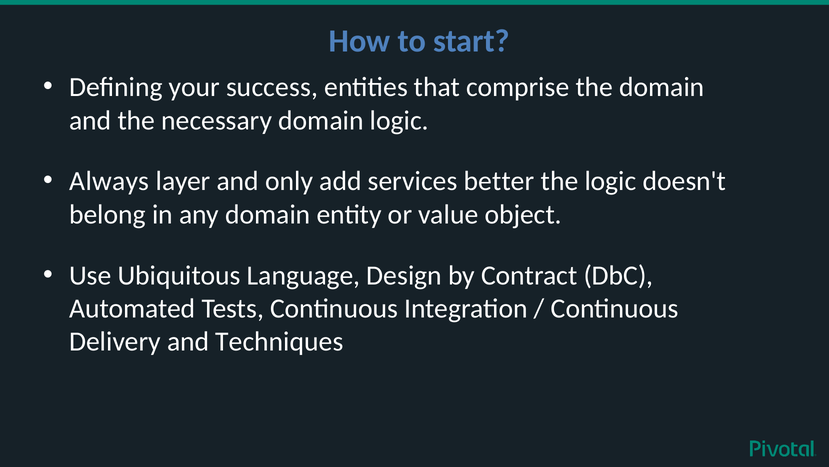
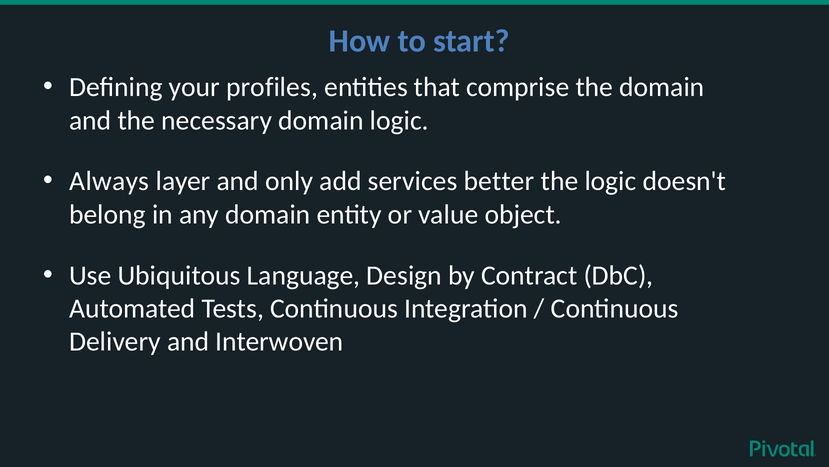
success: success -> profiles
Techniques: Techniques -> Interwoven
